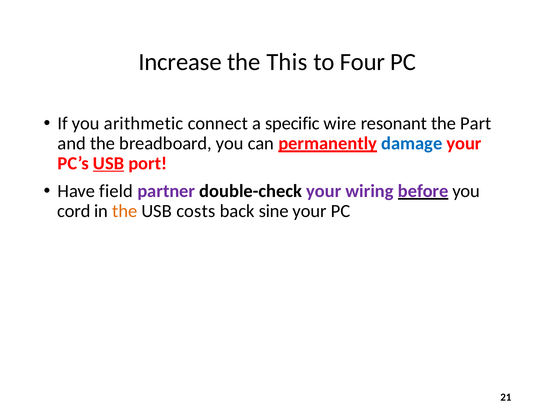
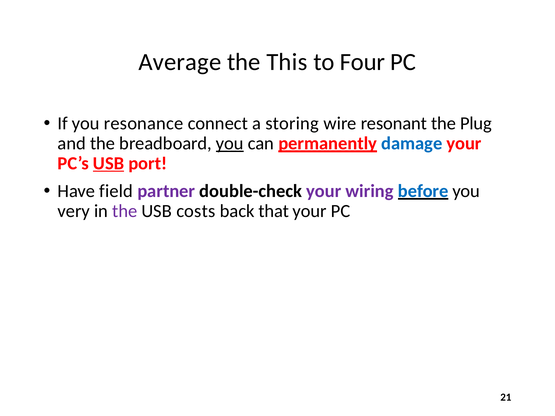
Increase: Increase -> Average
arithmetic: arithmetic -> resonance
specific: specific -> storing
Part: Part -> Plug
you at (230, 143) underline: none -> present
before colour: purple -> blue
cord: cord -> very
the at (125, 211) colour: orange -> purple
sine: sine -> that
